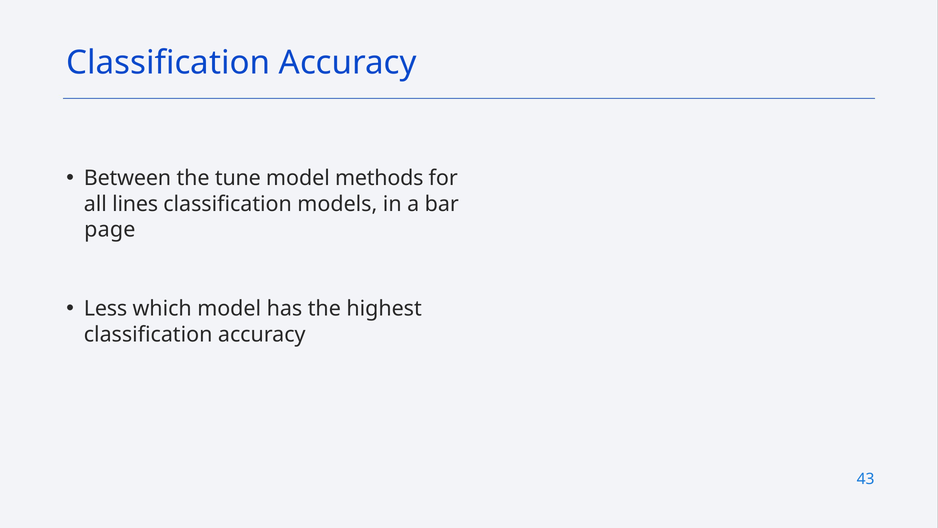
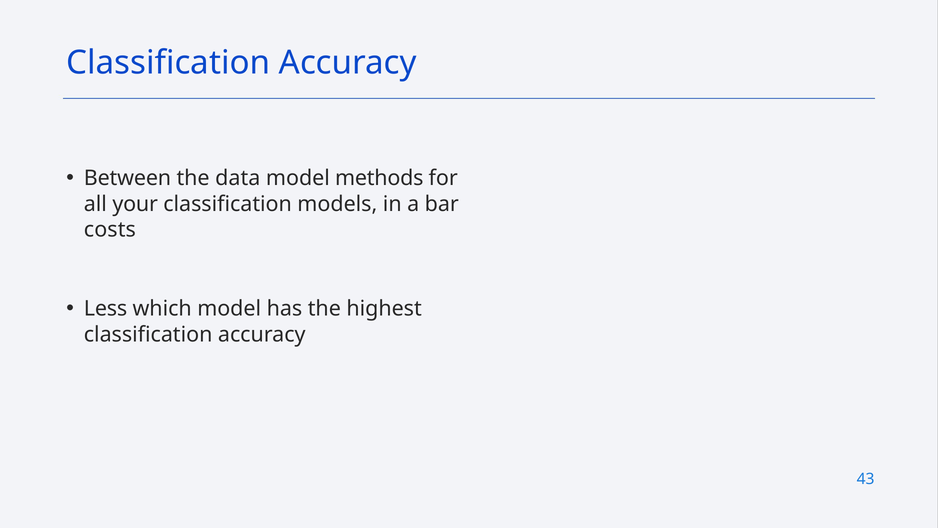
tune: tune -> data
lines: lines -> your
page: page -> costs
